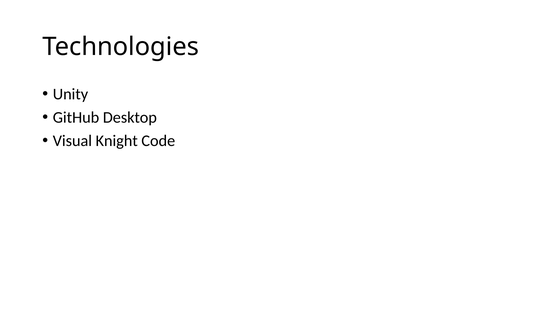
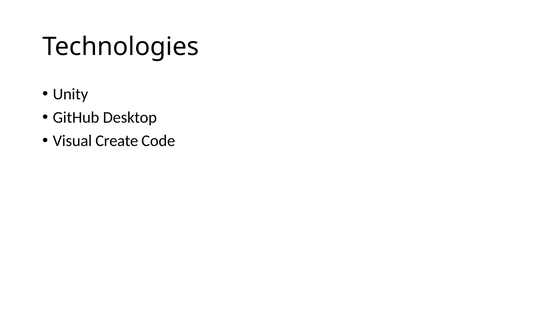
Knight: Knight -> Create
